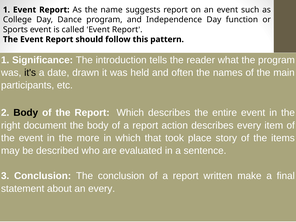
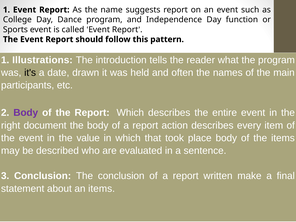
Significance: Significance -> Illustrations
Body at (26, 113) colour: black -> purple
more: more -> value
place story: story -> body
an every: every -> items
